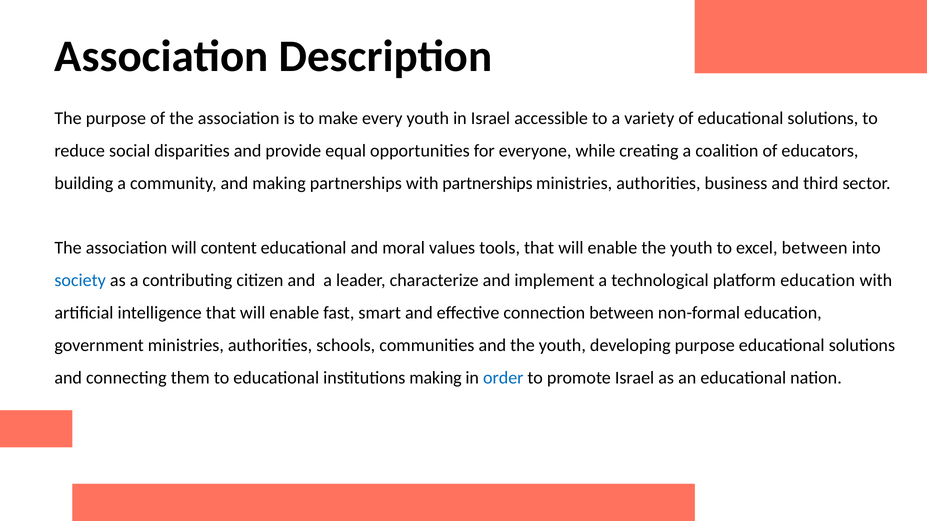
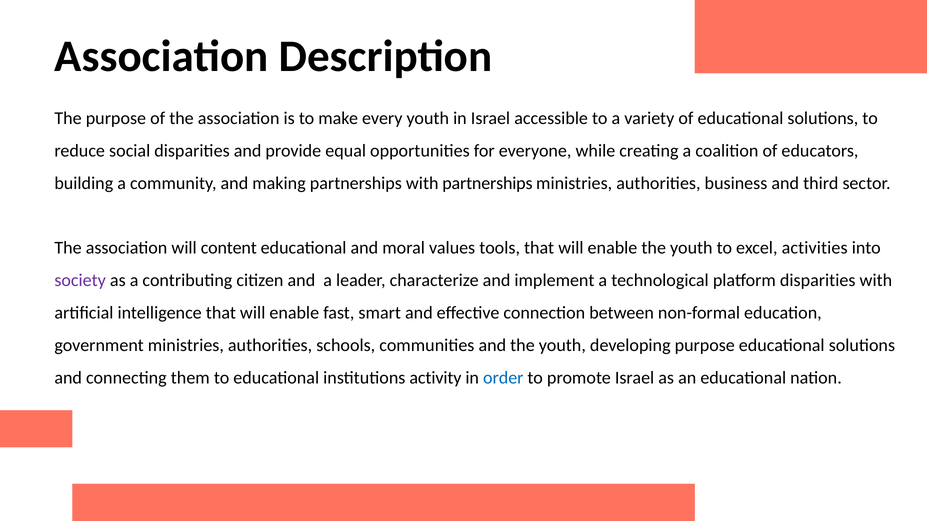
excel between: between -> activities
society colour: blue -> purple
platform education: education -> disparities
institutions making: making -> activity
